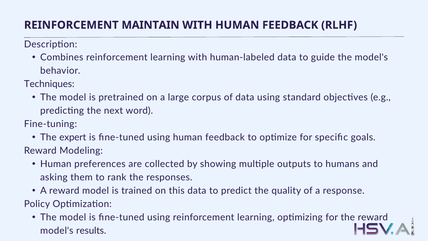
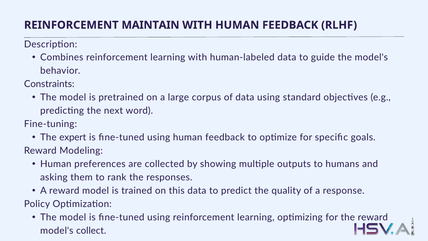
Techniques: Techniques -> Constraints
results: results -> collect
